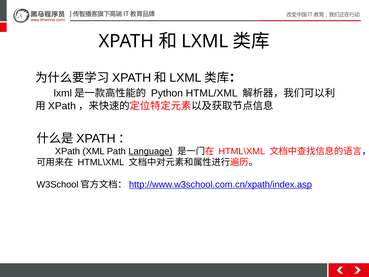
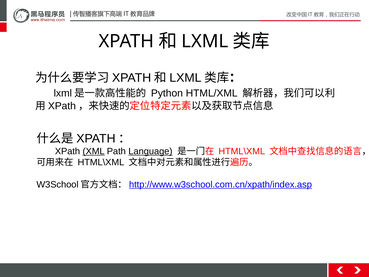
XML underline: none -> present
